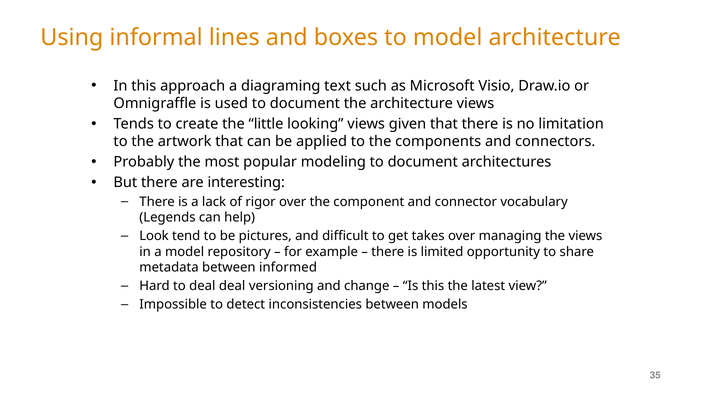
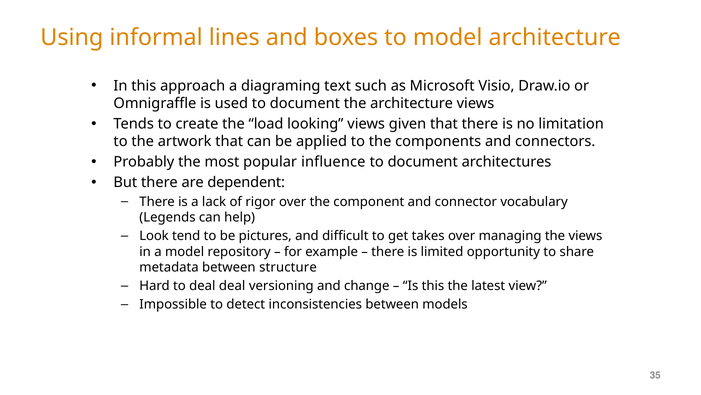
little: little -> load
modeling: modeling -> influence
interesting: interesting -> dependent
informed: informed -> structure
